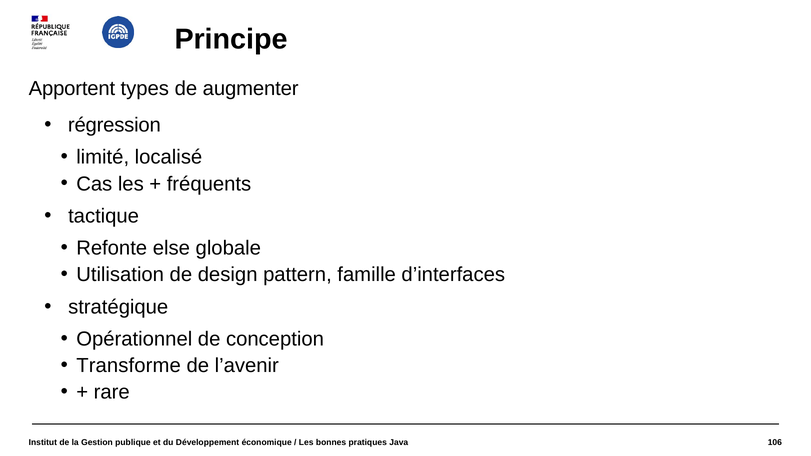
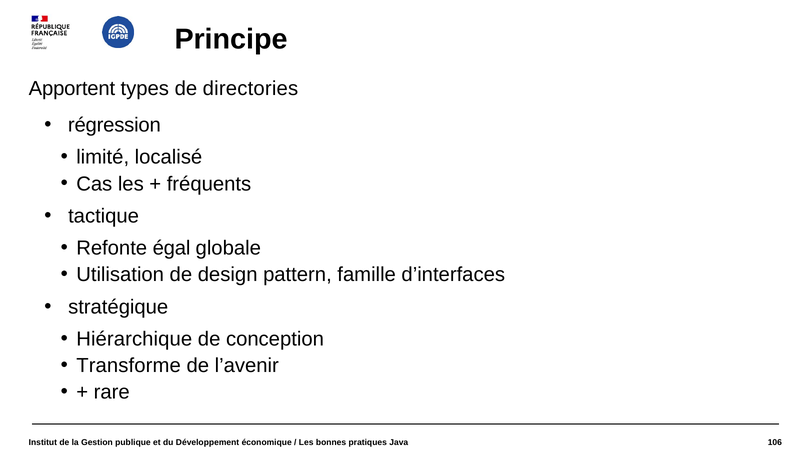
augmenter: augmenter -> directories
else: else -> égal
Opérationnel: Opérationnel -> Hiérarchique
